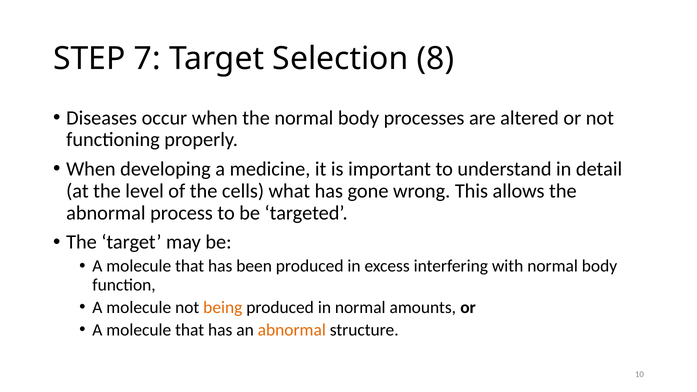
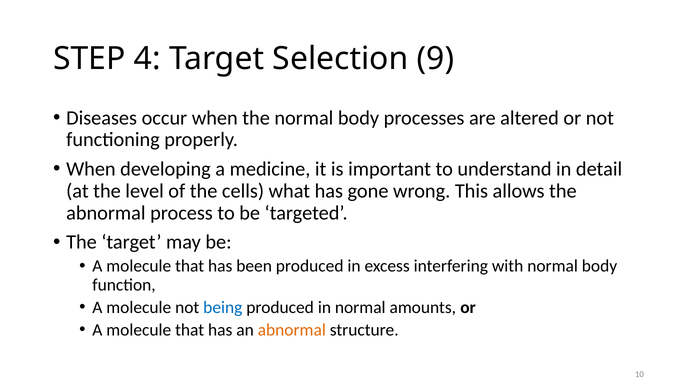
7: 7 -> 4
8: 8 -> 9
being colour: orange -> blue
